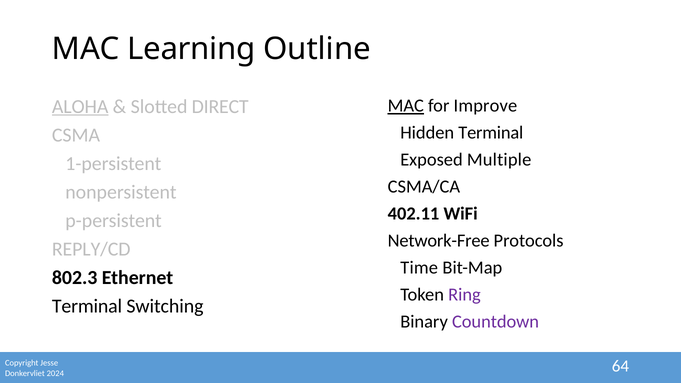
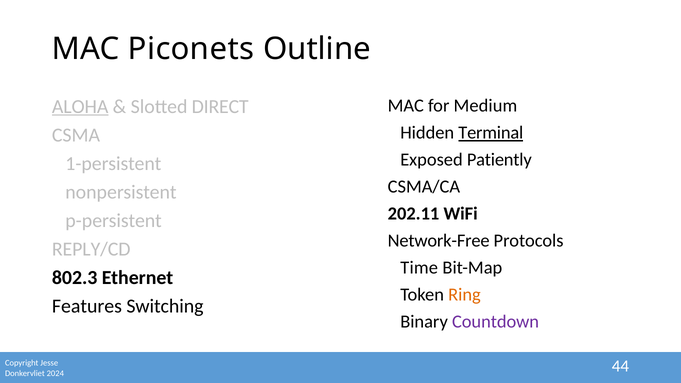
Learning: Learning -> Piconets
MAC at (406, 106) underline: present -> none
Improve: Improve -> Medium
Terminal at (491, 133) underline: none -> present
Multiple: Multiple -> Patiently
402.11: 402.11 -> 202.11
Ring colour: purple -> orange
Terminal at (87, 306): Terminal -> Features
64: 64 -> 44
